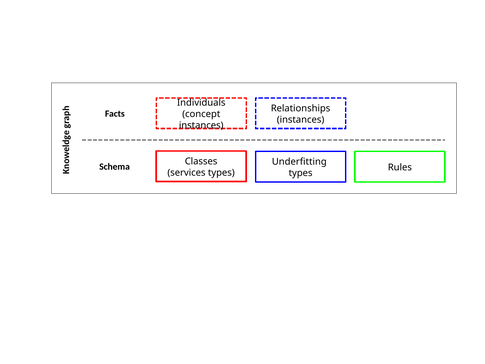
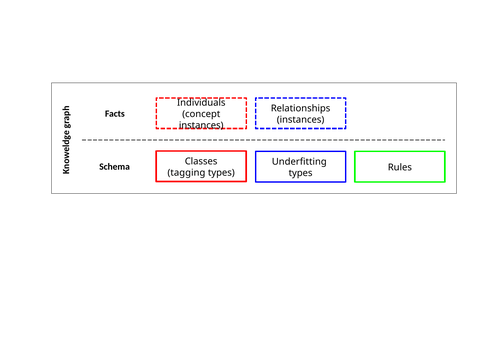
services: services -> tagging
